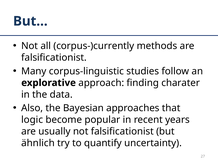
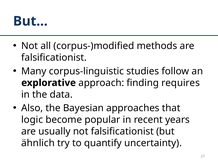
corpus-)currently: corpus-)currently -> corpus-)modified
charater: charater -> requires
